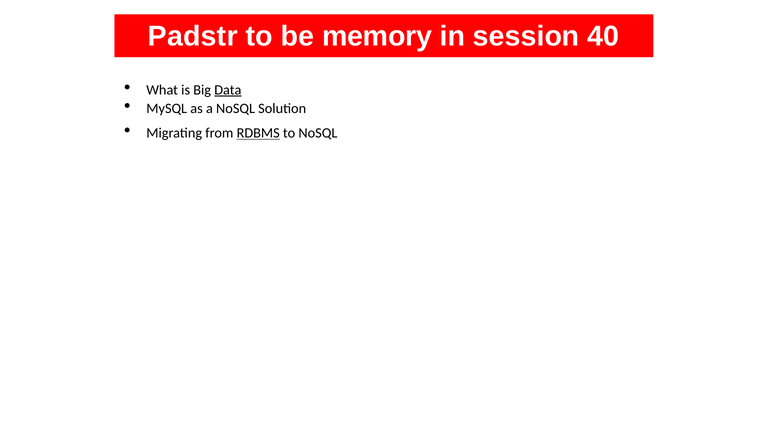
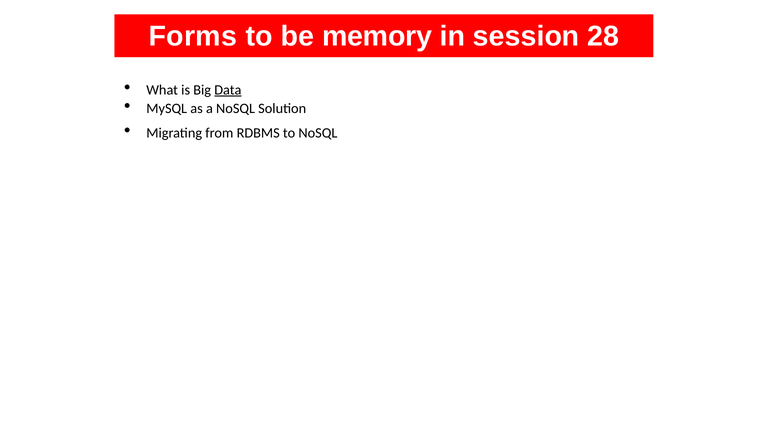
Padstr: Padstr -> Forms
40: 40 -> 28
RDBMS underline: present -> none
